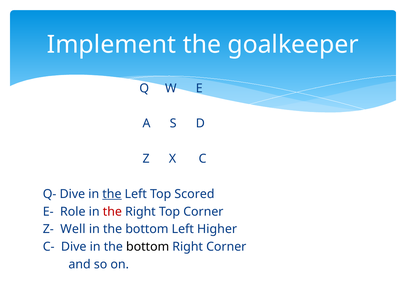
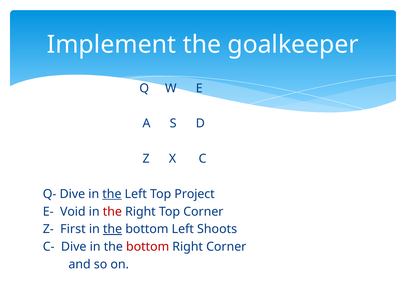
Scored: Scored -> Project
Role: Role -> Void
Well: Well -> First
the at (113, 229) underline: none -> present
Higher: Higher -> Shoots
bottom at (148, 246) colour: black -> red
